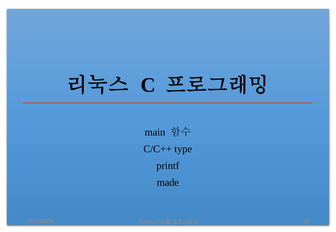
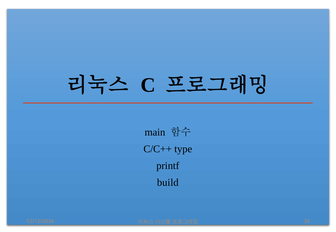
made: made -> build
